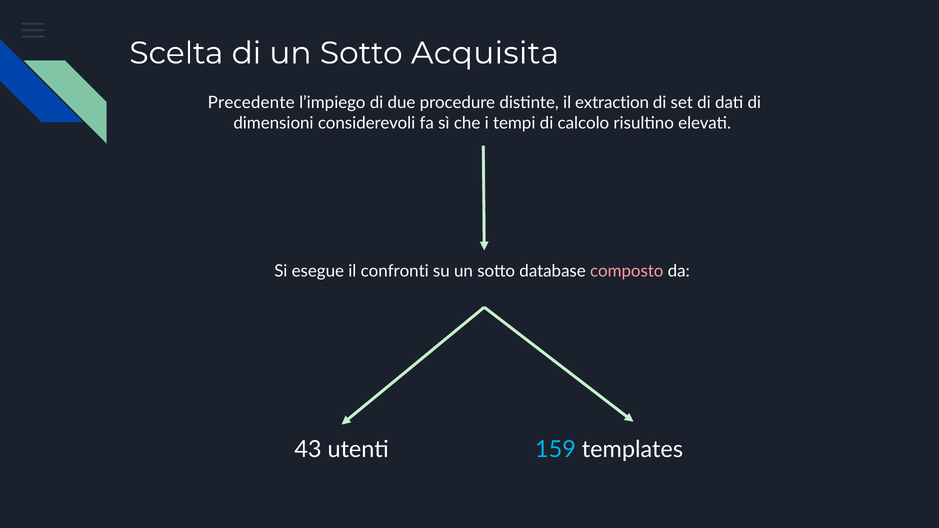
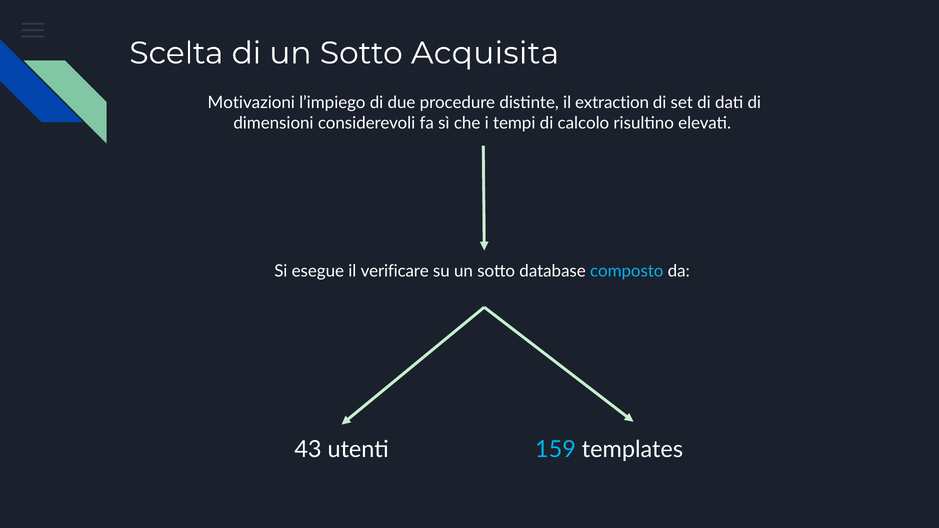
Precedente: Precedente -> Motivazioni
confronti: confronti -> verificare
composto colour: pink -> light blue
